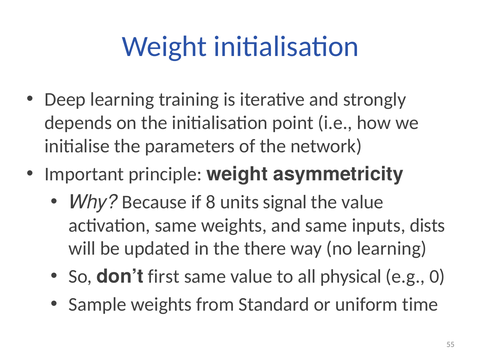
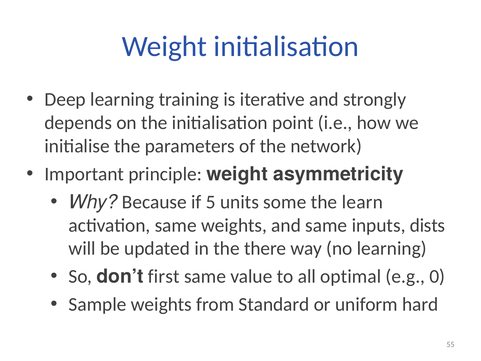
8: 8 -> 5
signal: signal -> some
the value: value -> learn
physical: physical -> optimal
time: time -> hard
